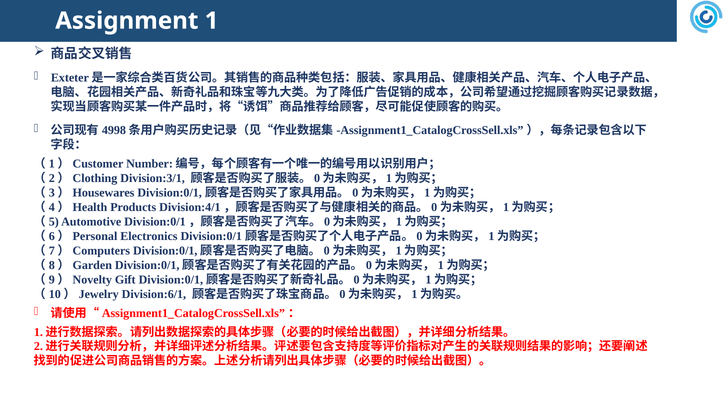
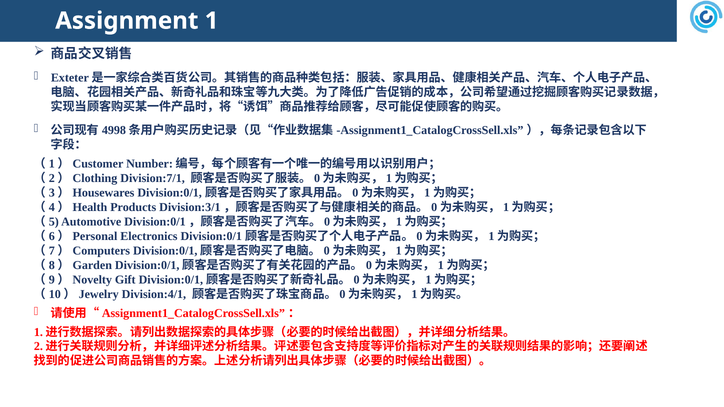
Division:3/1: Division:3/1 -> Division:7/1
Division:4/1: Division:4/1 -> Division:3/1
Division:6/1: Division:6/1 -> Division:4/1
